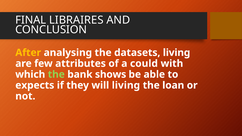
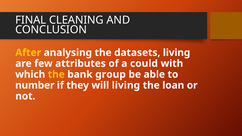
LIBRAIRES: LIBRAIRES -> CLEANING
the at (56, 74) colour: light green -> yellow
shows: shows -> group
expects: expects -> number
